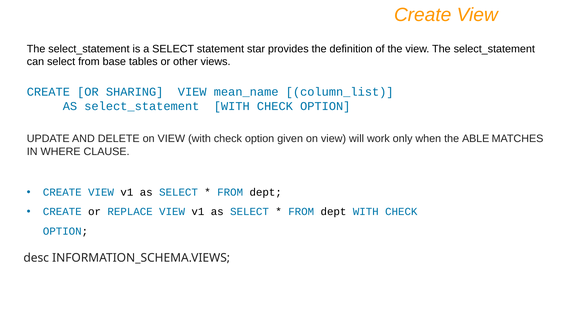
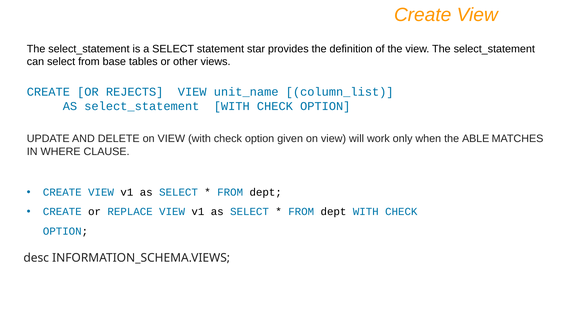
SHARING: SHARING -> REJECTS
mean_name: mean_name -> unit_name
